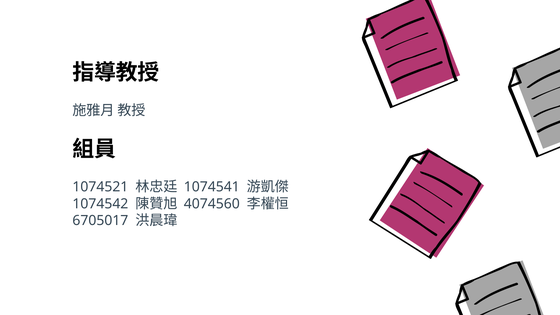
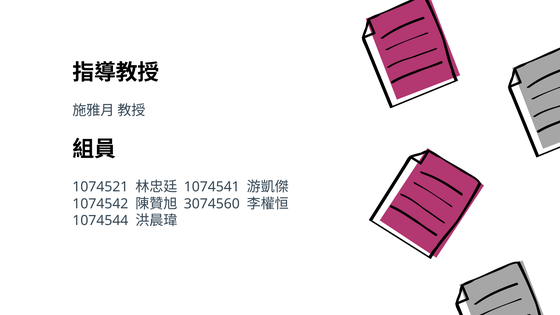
4074560: 4074560 -> 3074560
6705017: 6705017 -> 1074544
